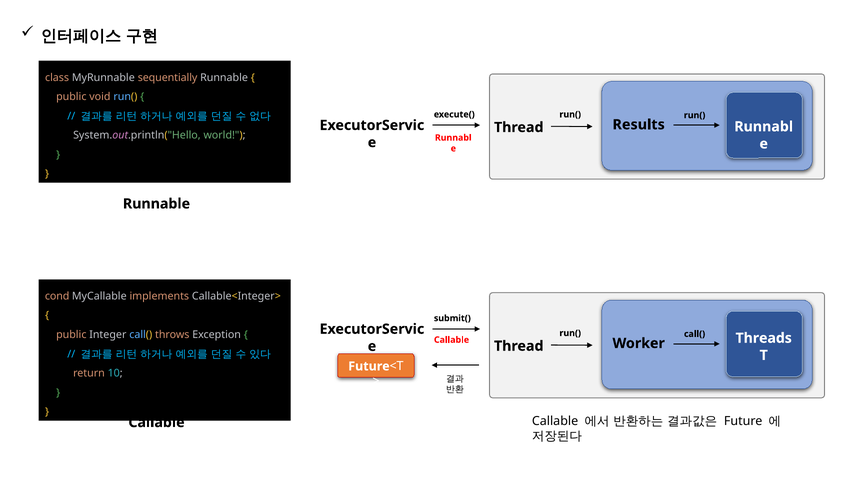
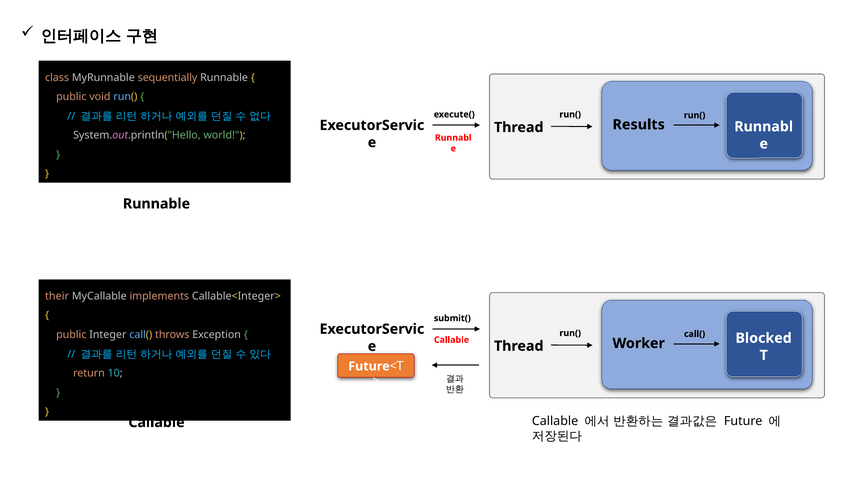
cond: cond -> their
Threads: Threads -> Blocked
